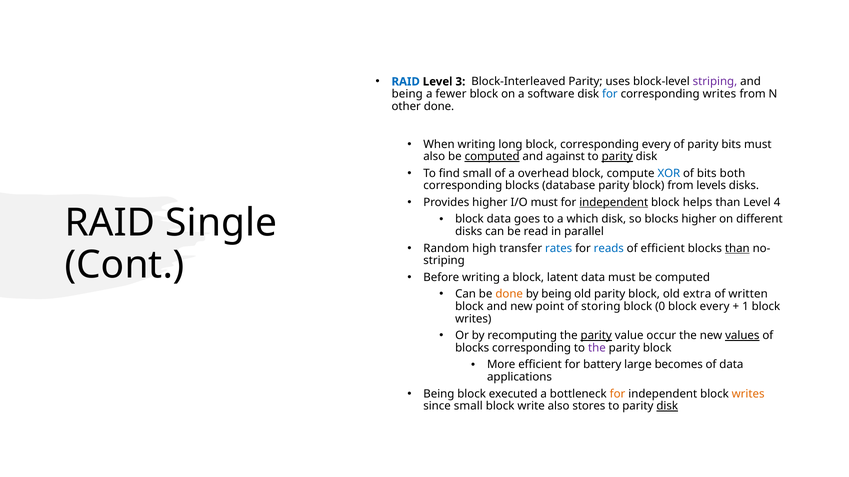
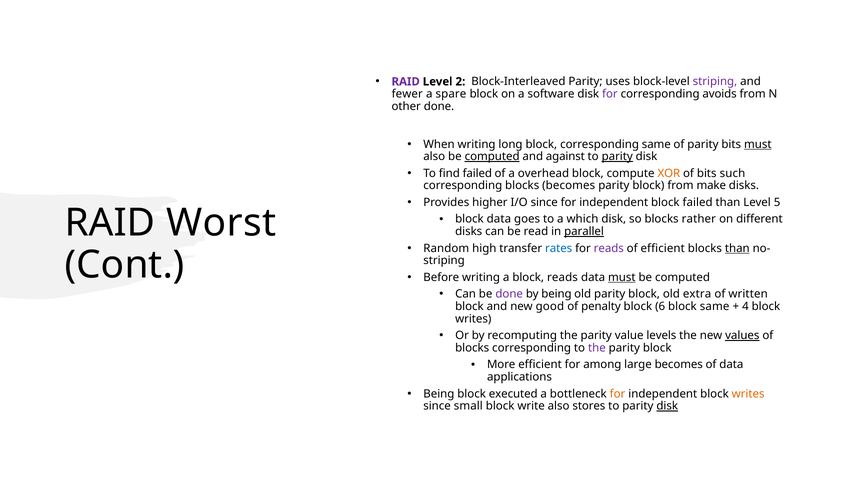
RAID at (406, 82) colour: blue -> purple
3: 3 -> 2
being at (407, 94): being -> fewer
fewer: fewer -> spare
for at (610, 94) colour: blue -> purple
corresponding writes: writes -> avoids
corresponding every: every -> same
must at (758, 144) underline: none -> present
find small: small -> failed
XOR colour: blue -> orange
both: both -> such
blocks database: database -> becomes
levels: levels -> make
I/O must: must -> since
independent at (614, 203) underline: present -> none
block helps: helps -> failed
4: 4 -> 5
Single: Single -> Worst
blocks higher: higher -> rather
parallel underline: none -> present
reads at (609, 249) colour: blue -> purple
block latent: latent -> reads
must at (622, 278) underline: none -> present
done at (509, 294) colour: orange -> purple
point: point -> good
storing: storing -> penalty
0: 0 -> 6
block every: every -> same
1: 1 -> 4
parity at (596, 336) underline: present -> none
occur: occur -> levels
battery: battery -> among
